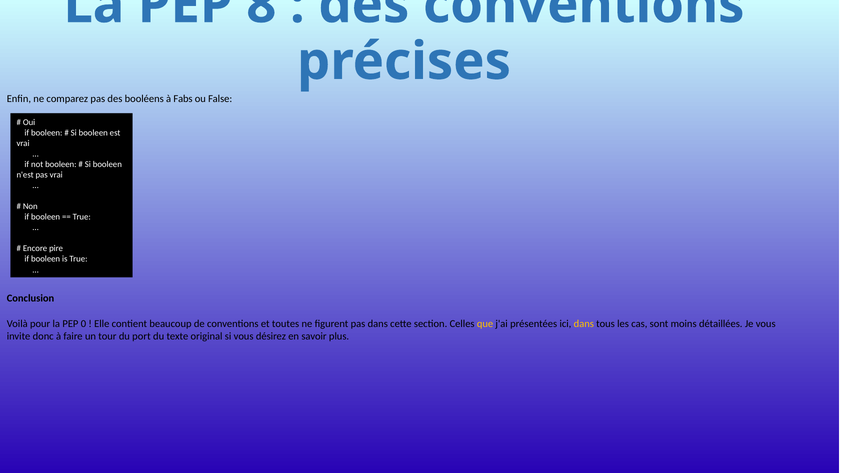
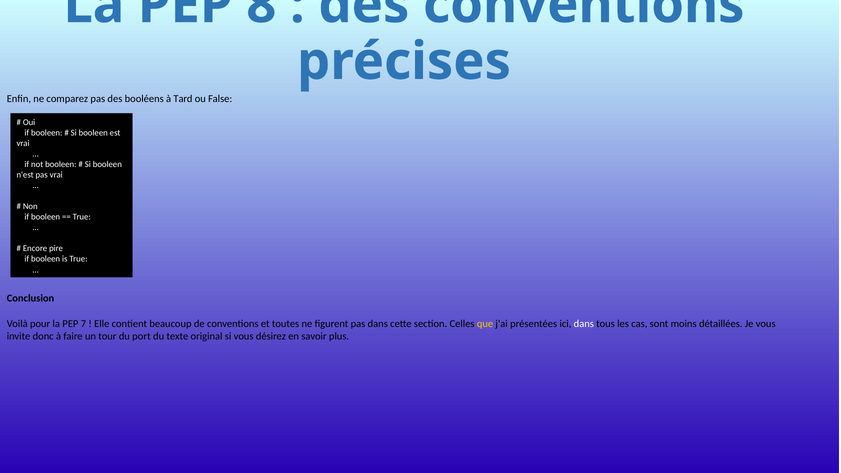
Fabs: Fabs -> Tard
0: 0 -> 7
dans at (584, 324) colour: yellow -> white
